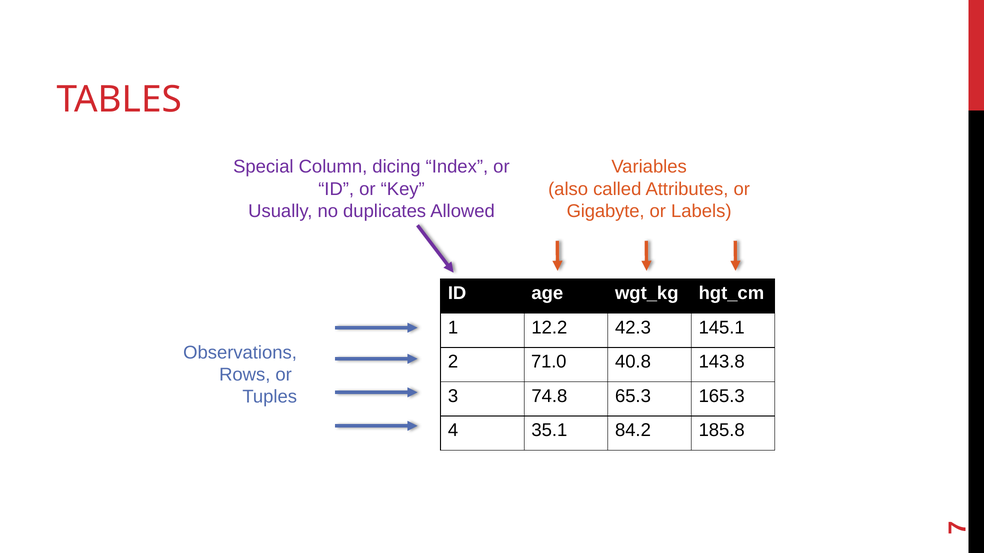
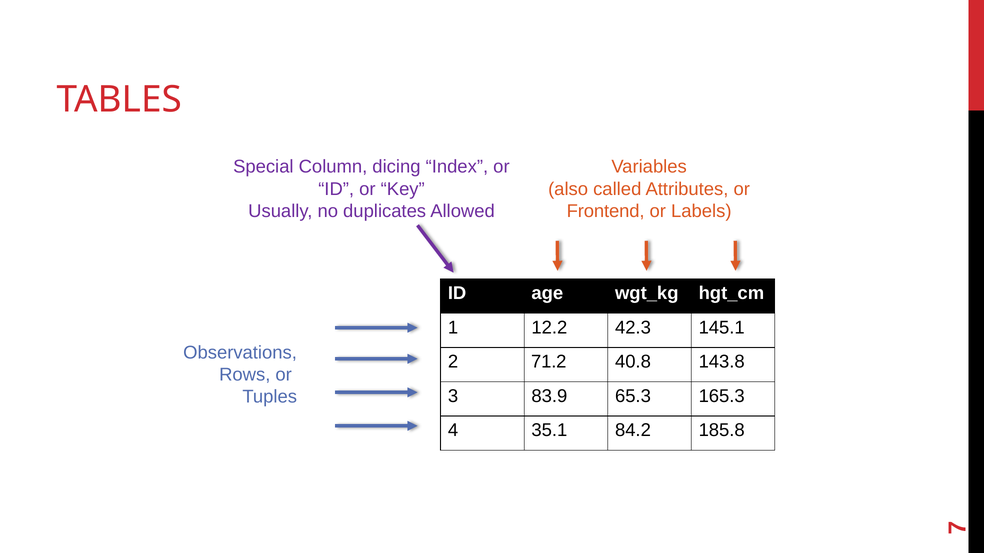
Gigabyte: Gigabyte -> Frontend
71.0: 71.0 -> 71.2
74.8: 74.8 -> 83.9
